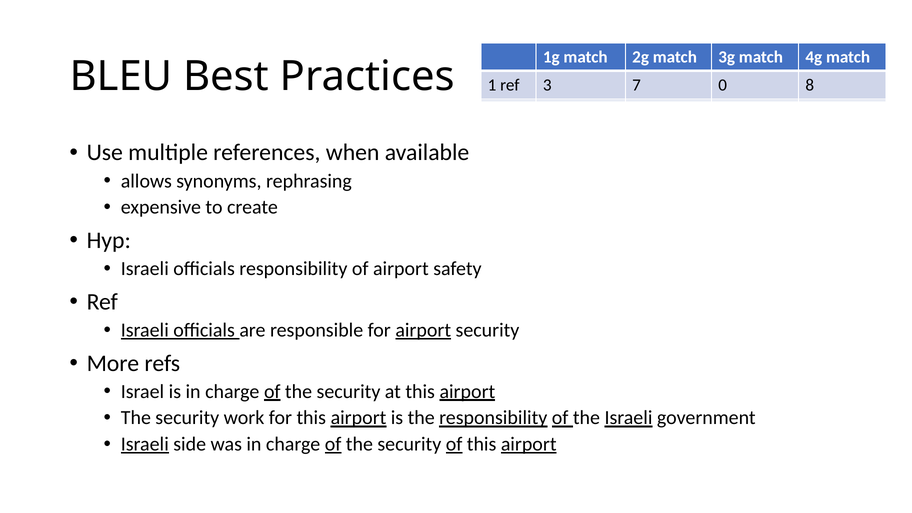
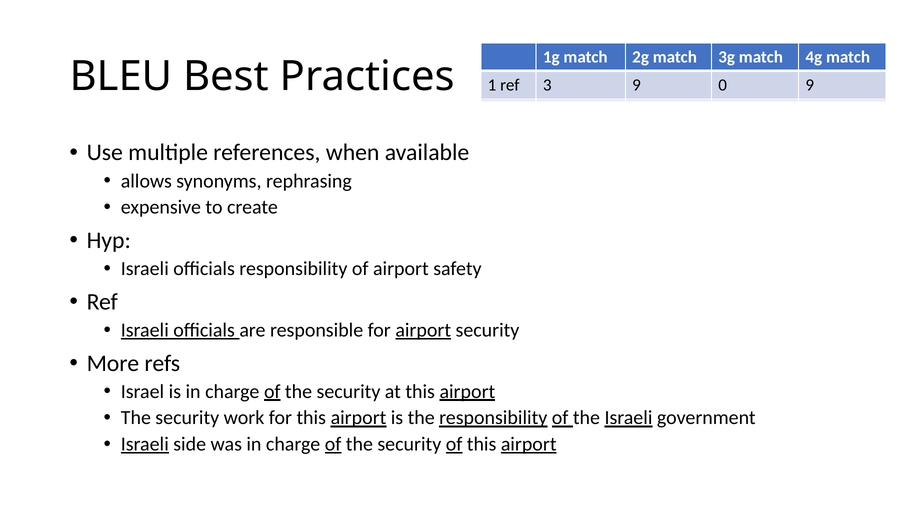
3 7: 7 -> 9
0 8: 8 -> 9
